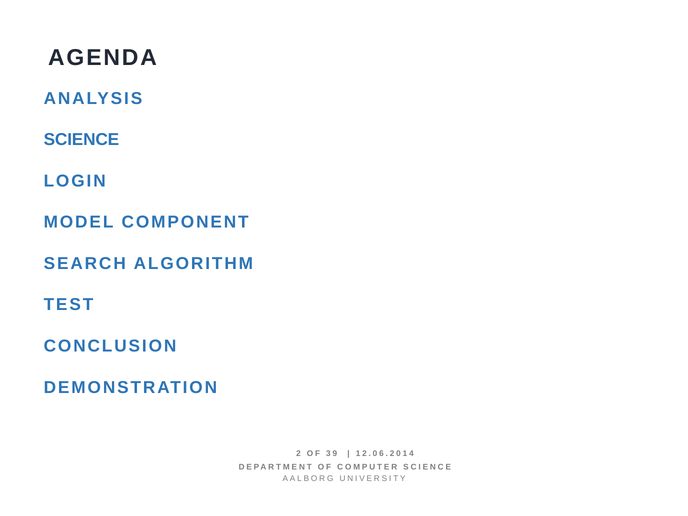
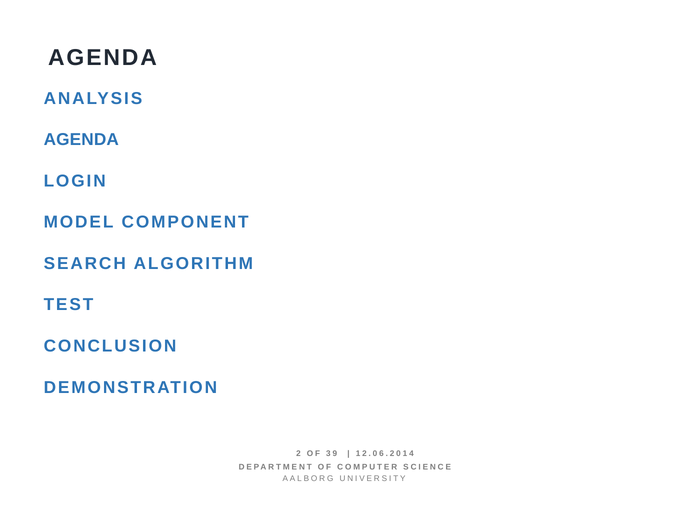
SCIENCE at (81, 140): SCIENCE -> AGENDA
